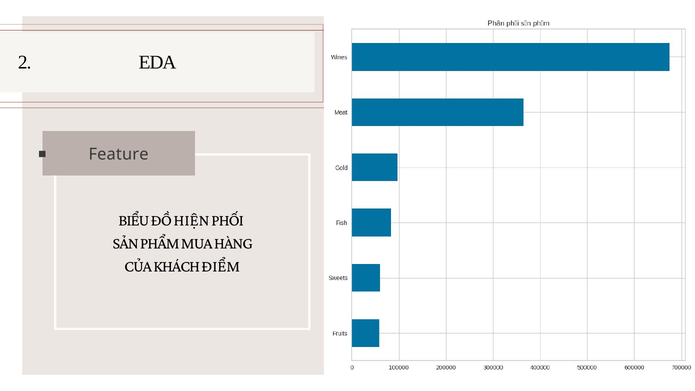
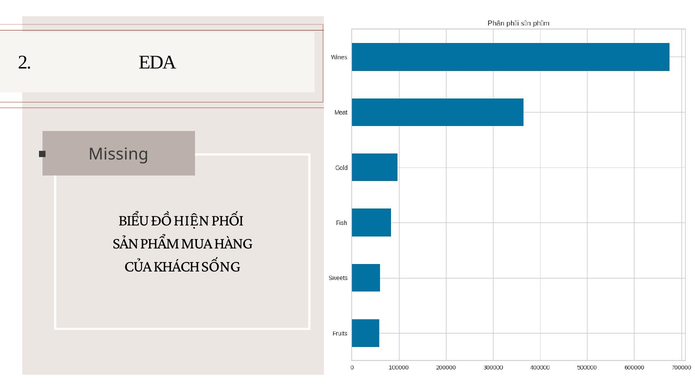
Feature: Feature -> Missing
ĐIỂM: ĐIỂM -> SỐNG
